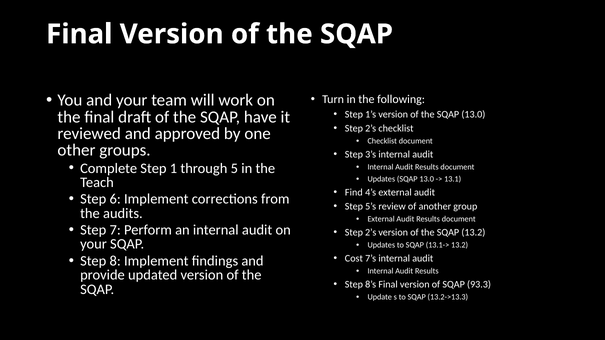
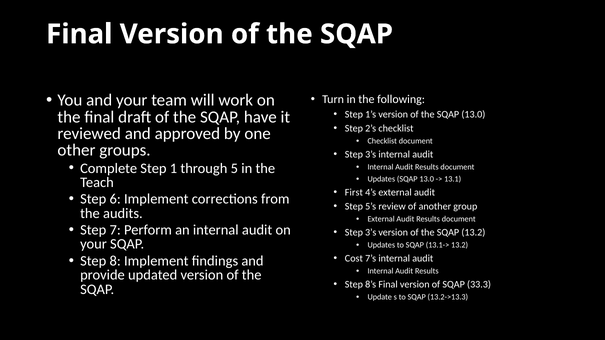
Find: Find -> First
2’s at (371, 232): 2’s -> 3’s
93.3: 93.3 -> 33.3
